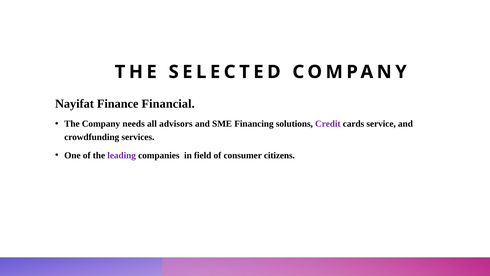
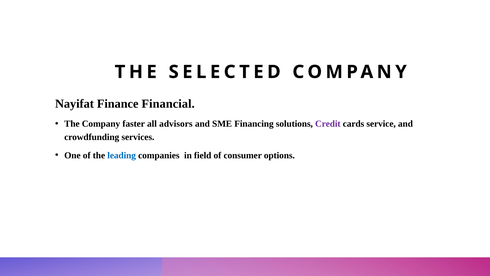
needs: needs -> faster
leading colour: purple -> blue
citizens: citizens -> options
